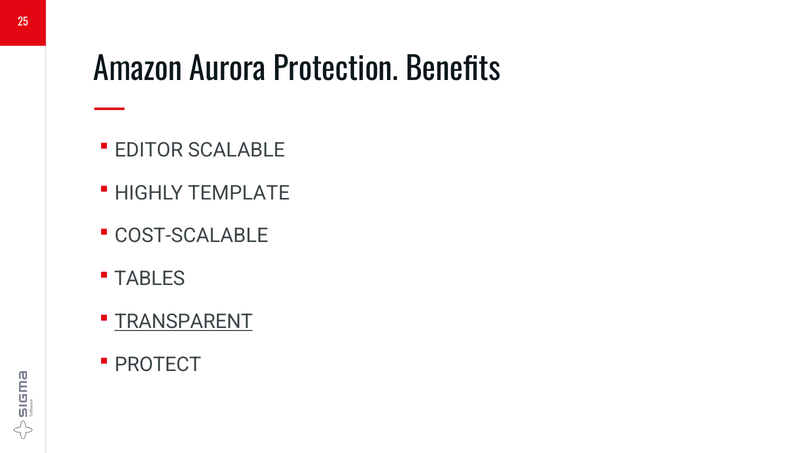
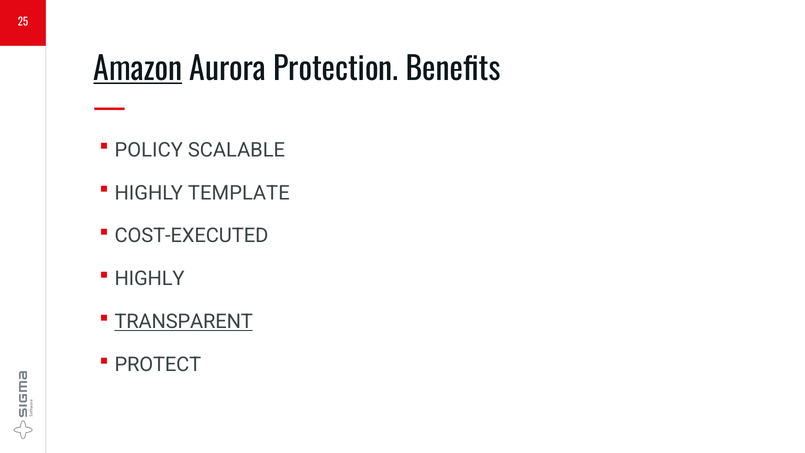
Amazon underline: none -> present
EDITOR: EDITOR -> POLICY
COST-SCALABLE: COST-SCALABLE -> COST-EXECUTED
TABLES at (150, 279): TABLES -> HIGHLY
